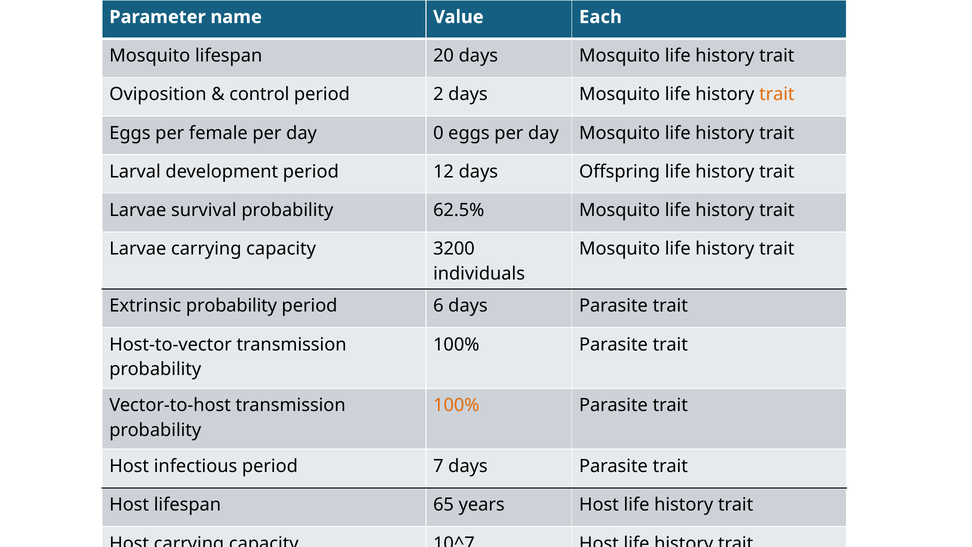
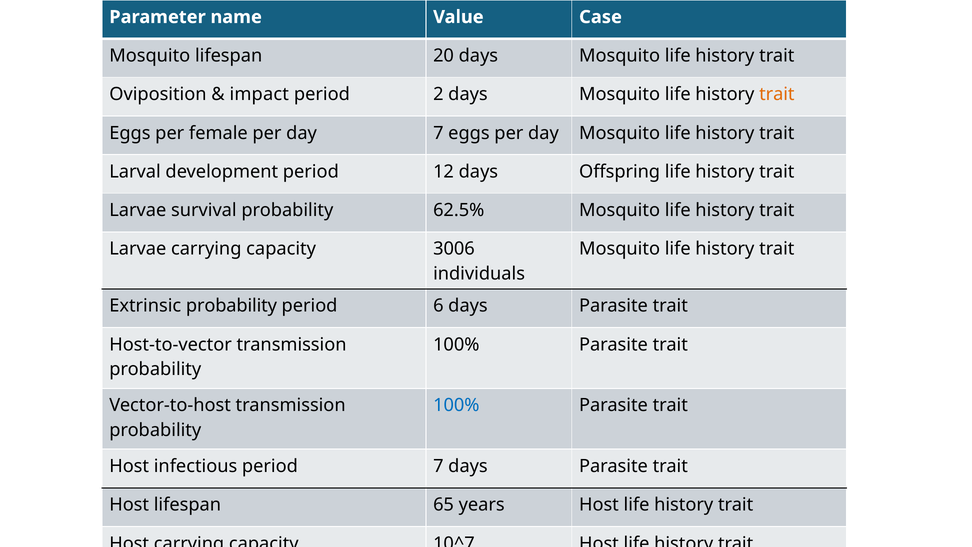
Each: Each -> Case
control: control -> impact
day 0: 0 -> 7
3200: 3200 -> 3006
100% at (456, 405) colour: orange -> blue
